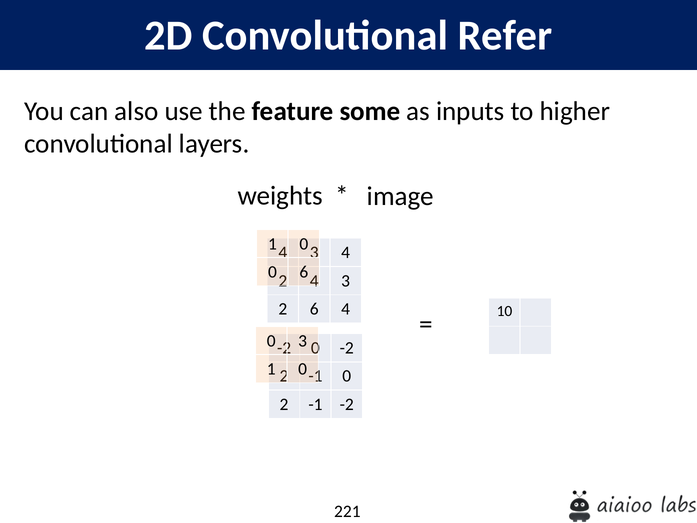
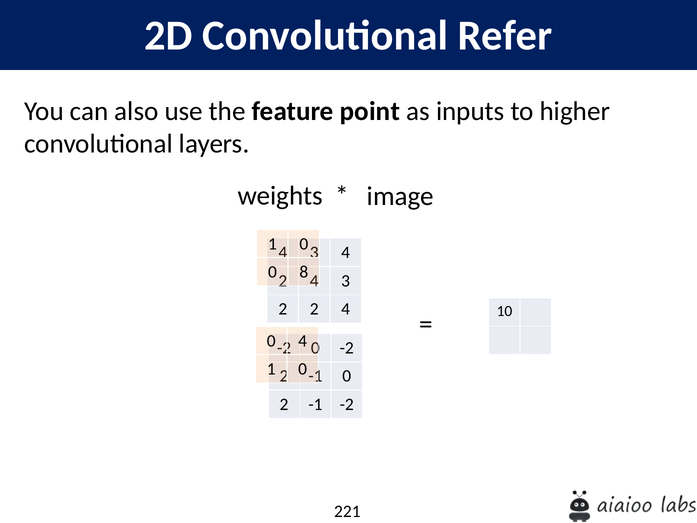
some: some -> point
0 6: 6 -> 8
2 6: 6 -> 2
0 3: 3 -> 4
